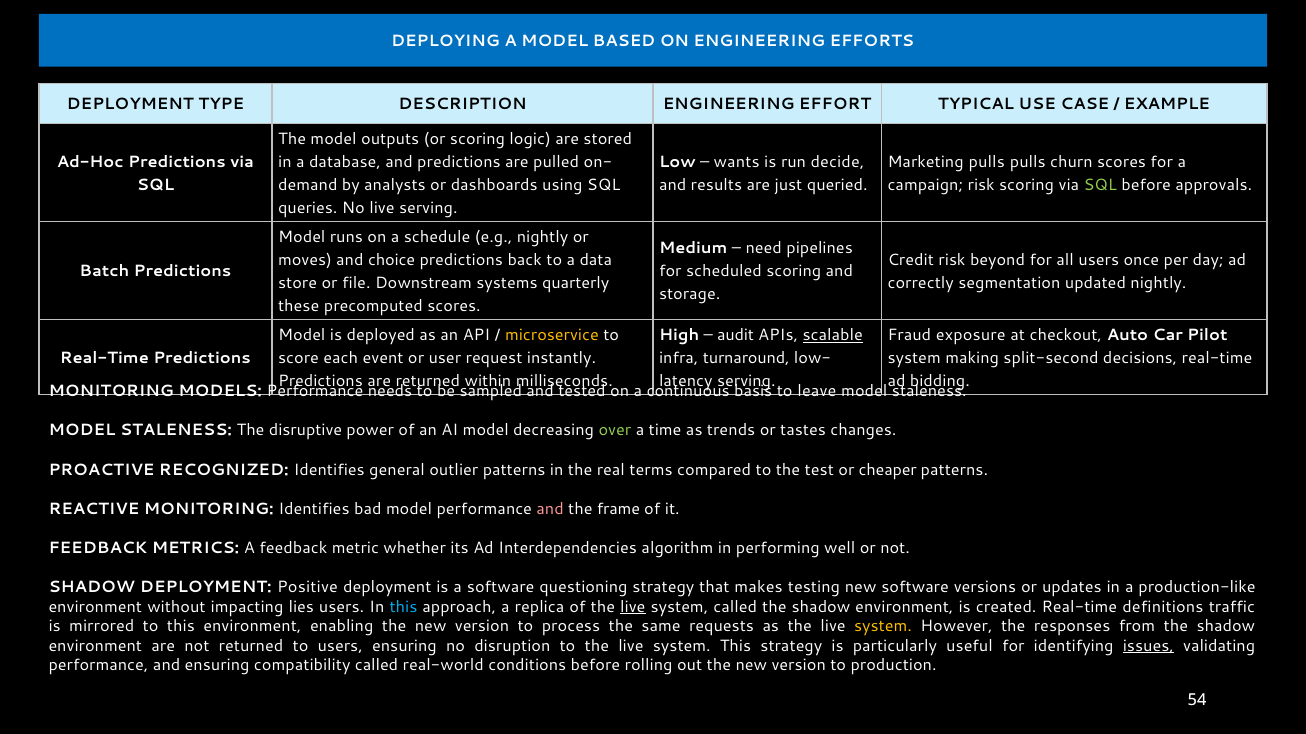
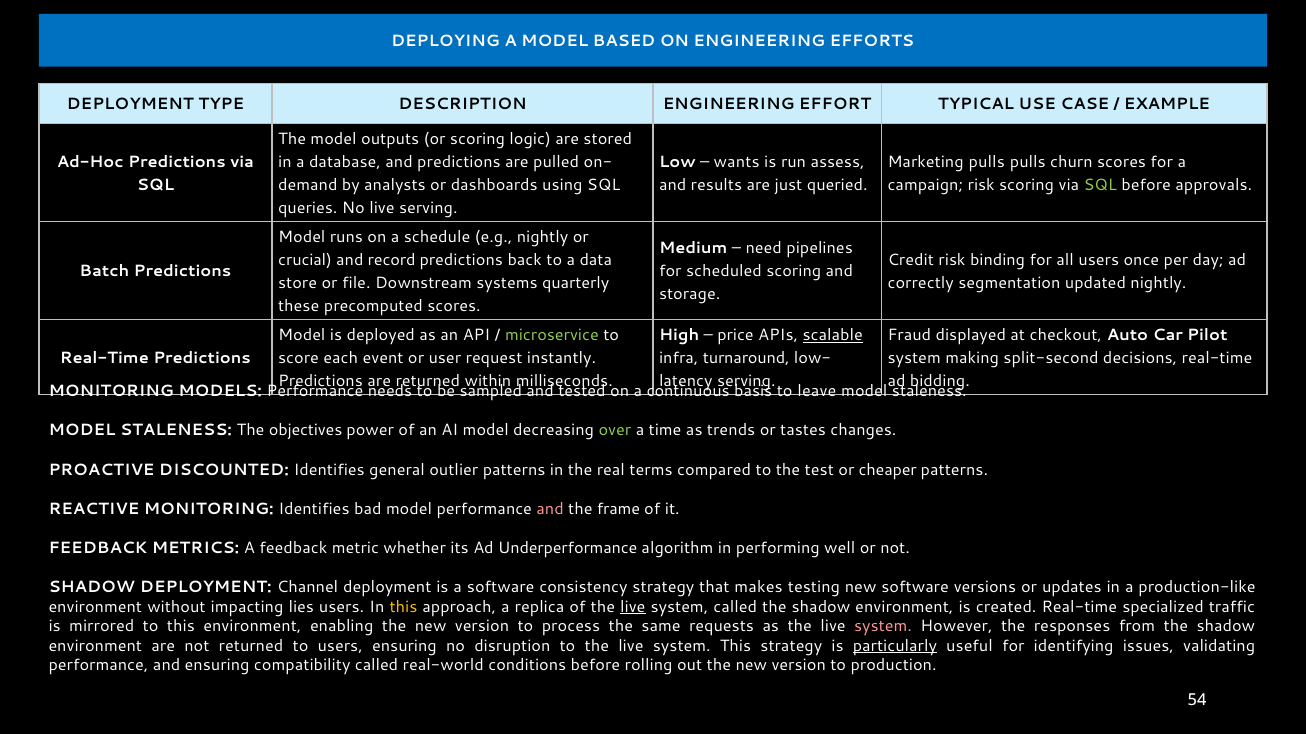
decide: decide -> assess
moves: moves -> crucial
choice: choice -> record
beyond: beyond -> binding
microservice colour: yellow -> light green
audit: audit -> price
exposure: exposure -> displayed
disruptive: disruptive -> objectives
RECOGNIZED: RECOGNIZED -> DISCOUNTED
Interdependencies: Interdependencies -> Underperformance
Positive: Positive -> Channel
questioning: questioning -> consistency
this at (403, 607) colour: light blue -> yellow
definitions: definitions -> specialized
system at (883, 627) colour: yellow -> pink
particularly underline: none -> present
issues underline: present -> none
